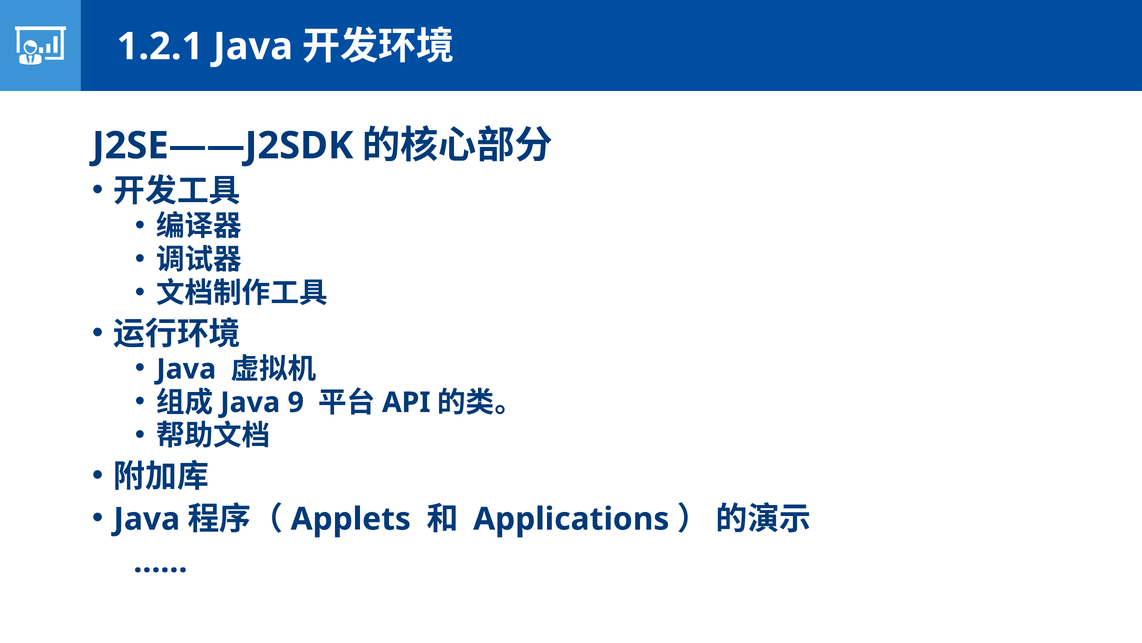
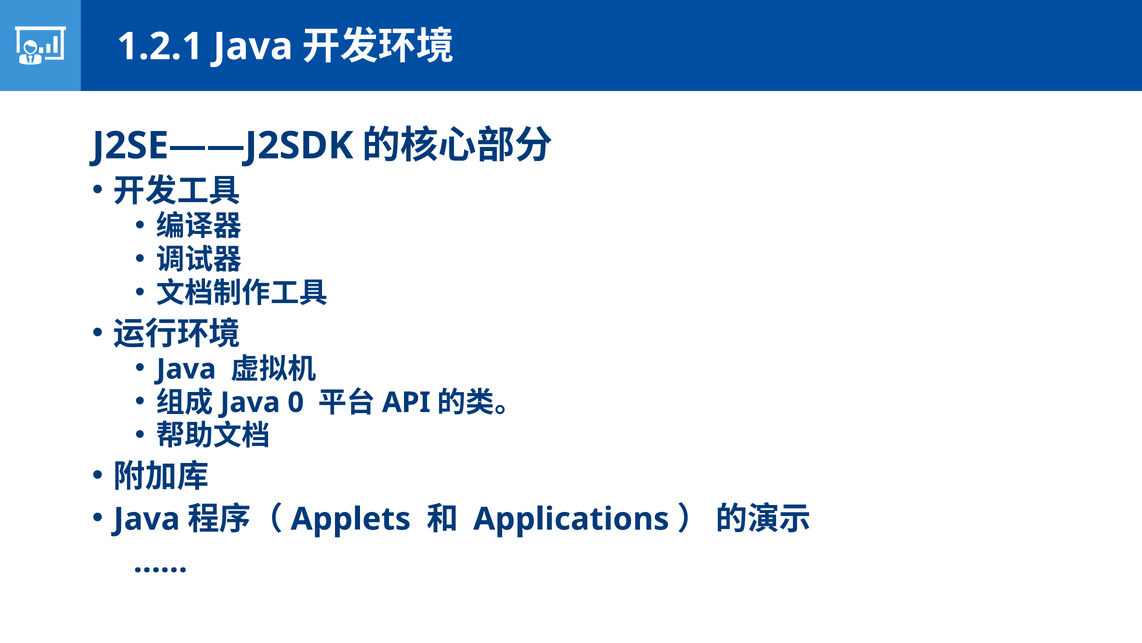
9: 9 -> 0
